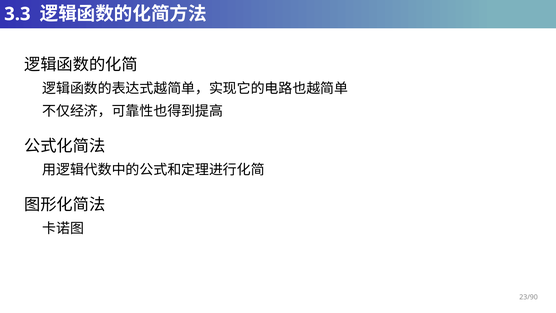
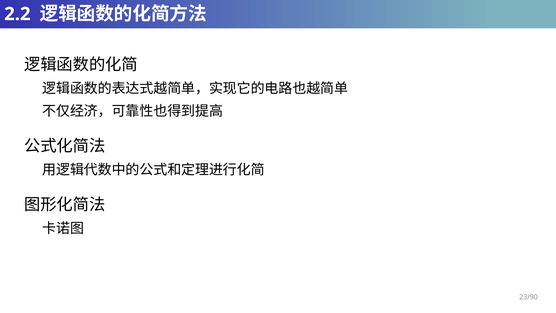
3.3: 3.3 -> 2.2
